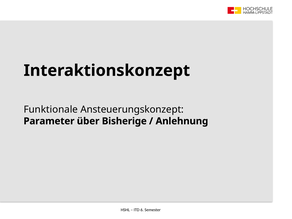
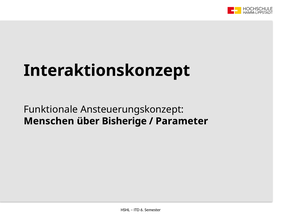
Parameter: Parameter -> Menschen
Anlehnung: Anlehnung -> Parameter
